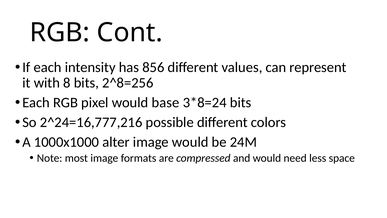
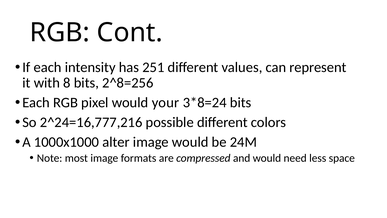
856: 856 -> 251
base: base -> your
